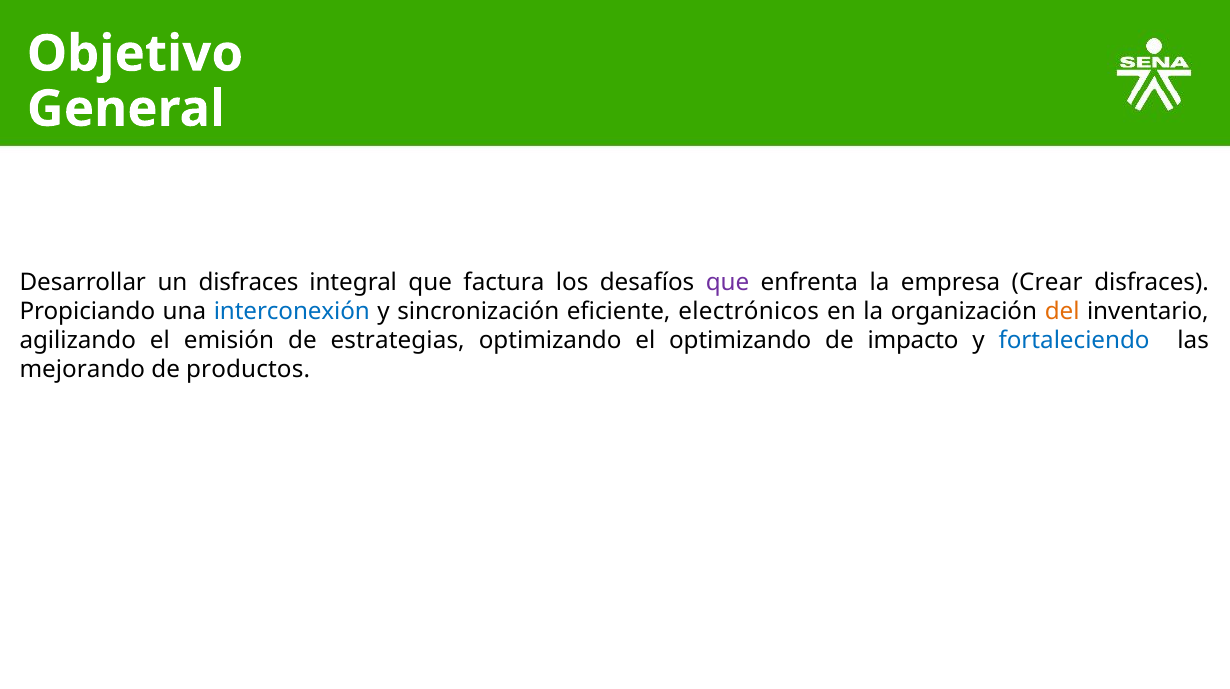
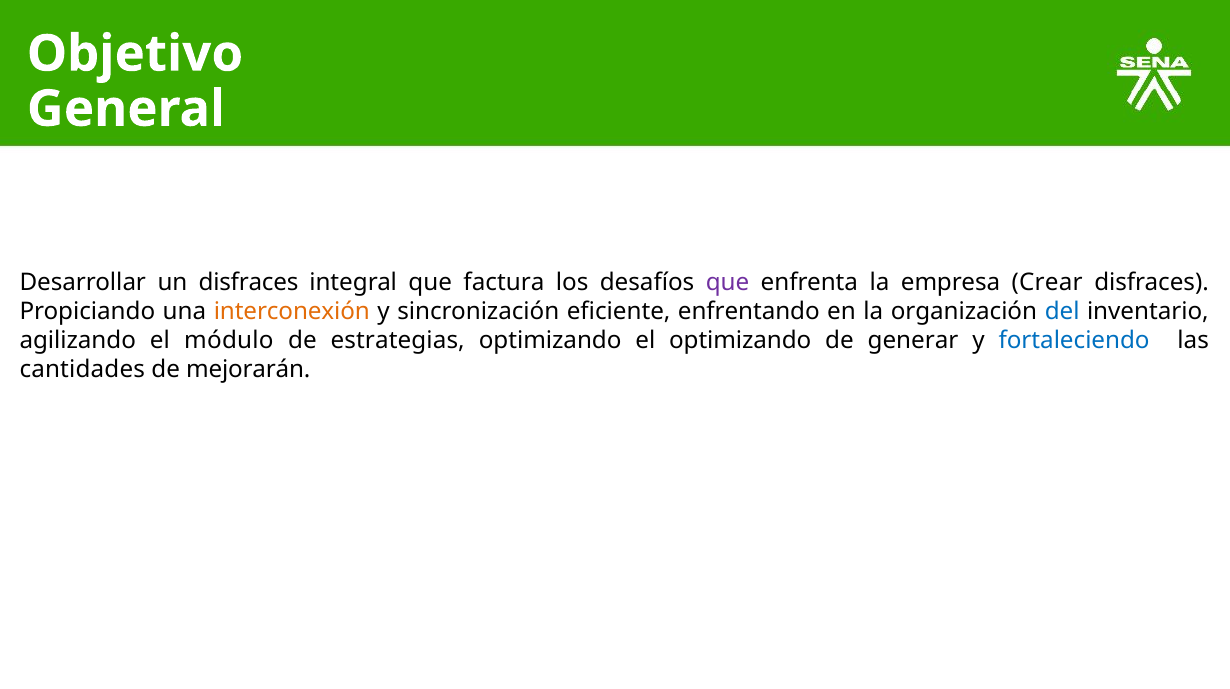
interconexión colour: blue -> orange
electrónicos: electrónicos -> enfrentando
del colour: orange -> blue
emisión: emisión -> módulo
impacto: impacto -> generar
mejorando: mejorando -> cantidades
productos: productos -> mejorarán
